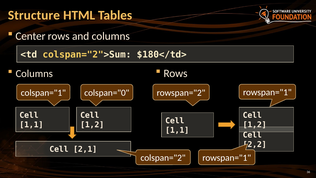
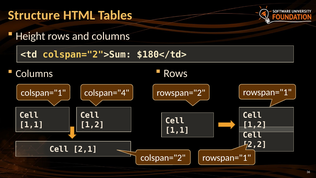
Center: Center -> Height
colspan="0: colspan="0 -> colspan="4
